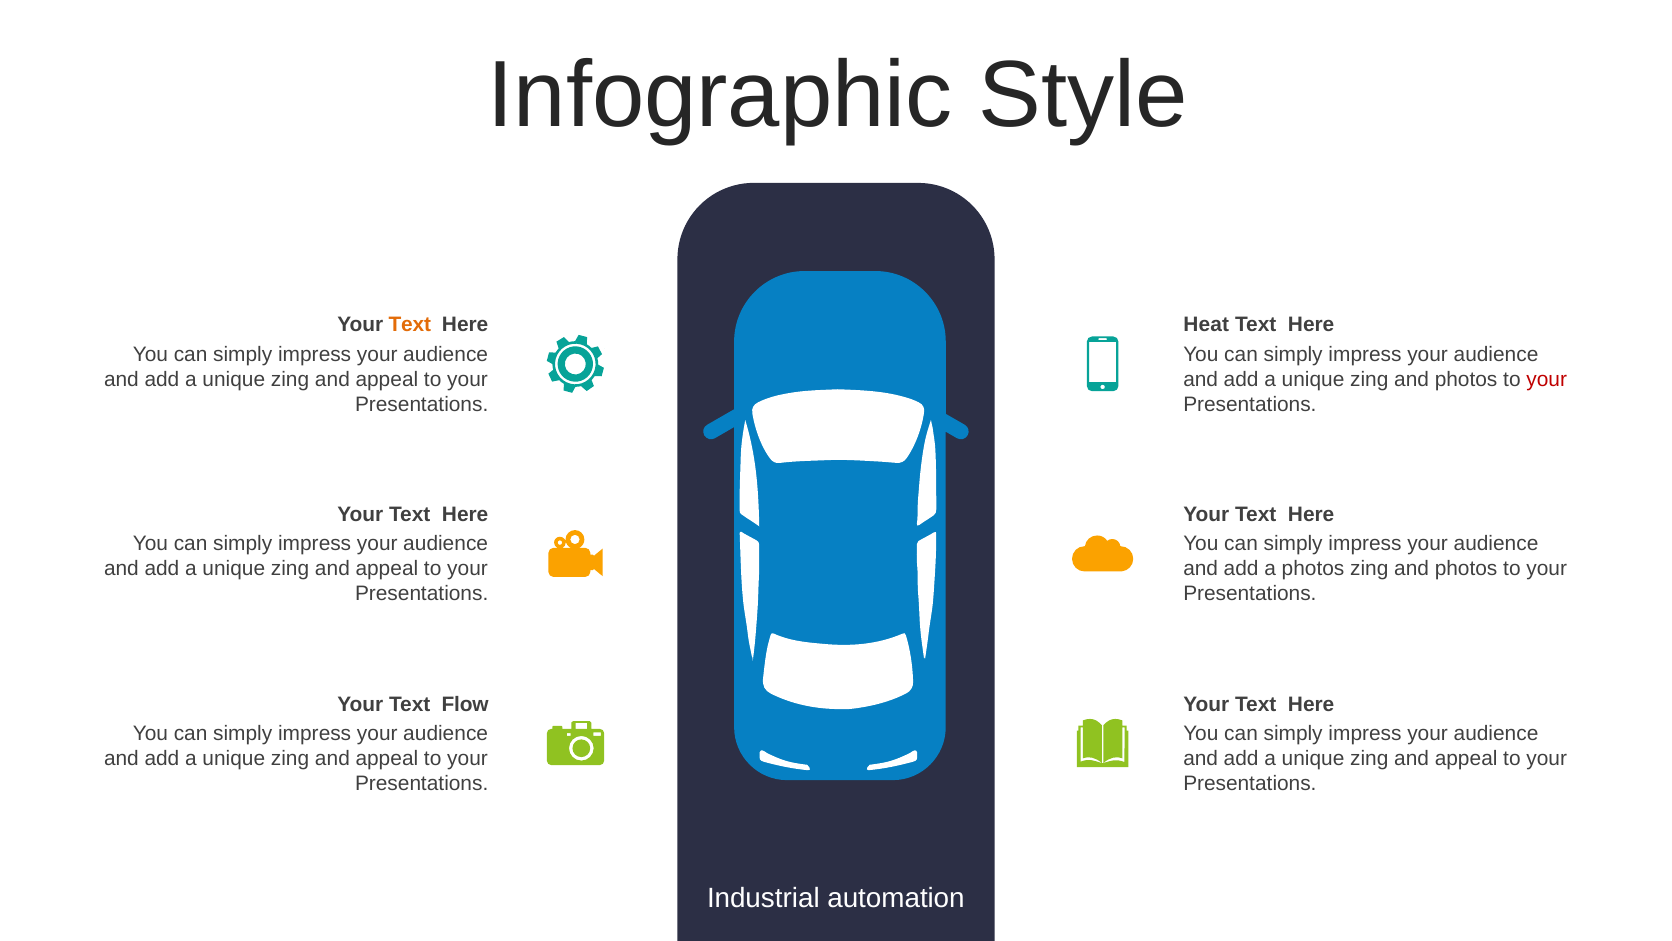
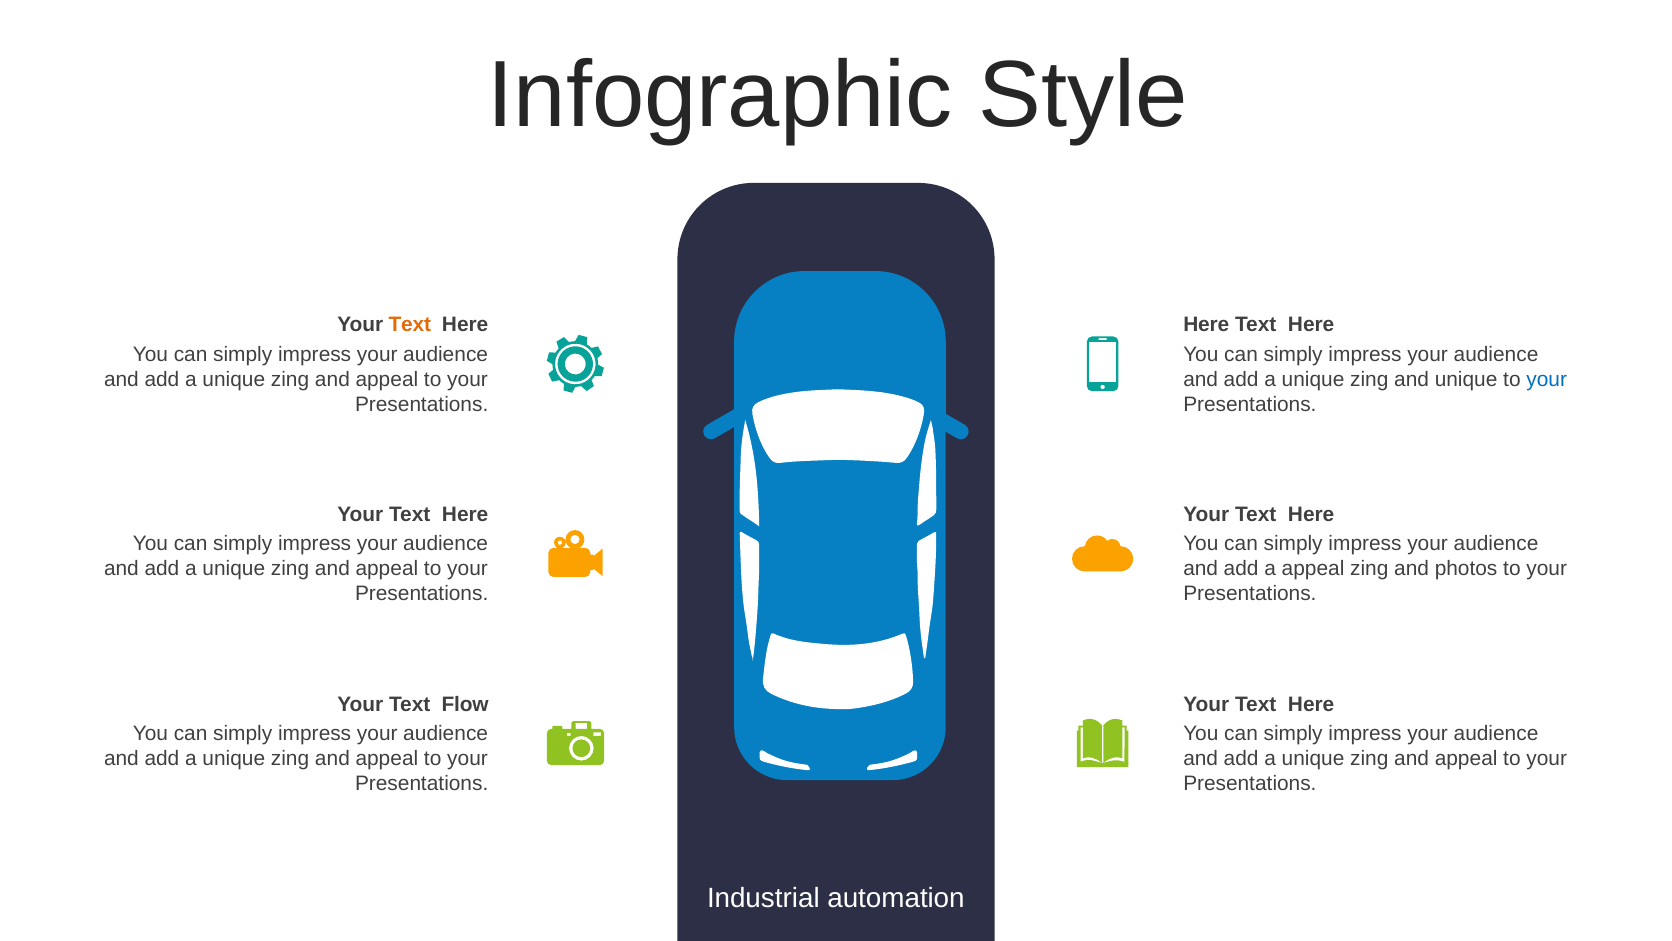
Heat at (1206, 325): Heat -> Here
unique zing and photos: photos -> unique
your at (1547, 379) colour: red -> blue
a photos: photos -> appeal
